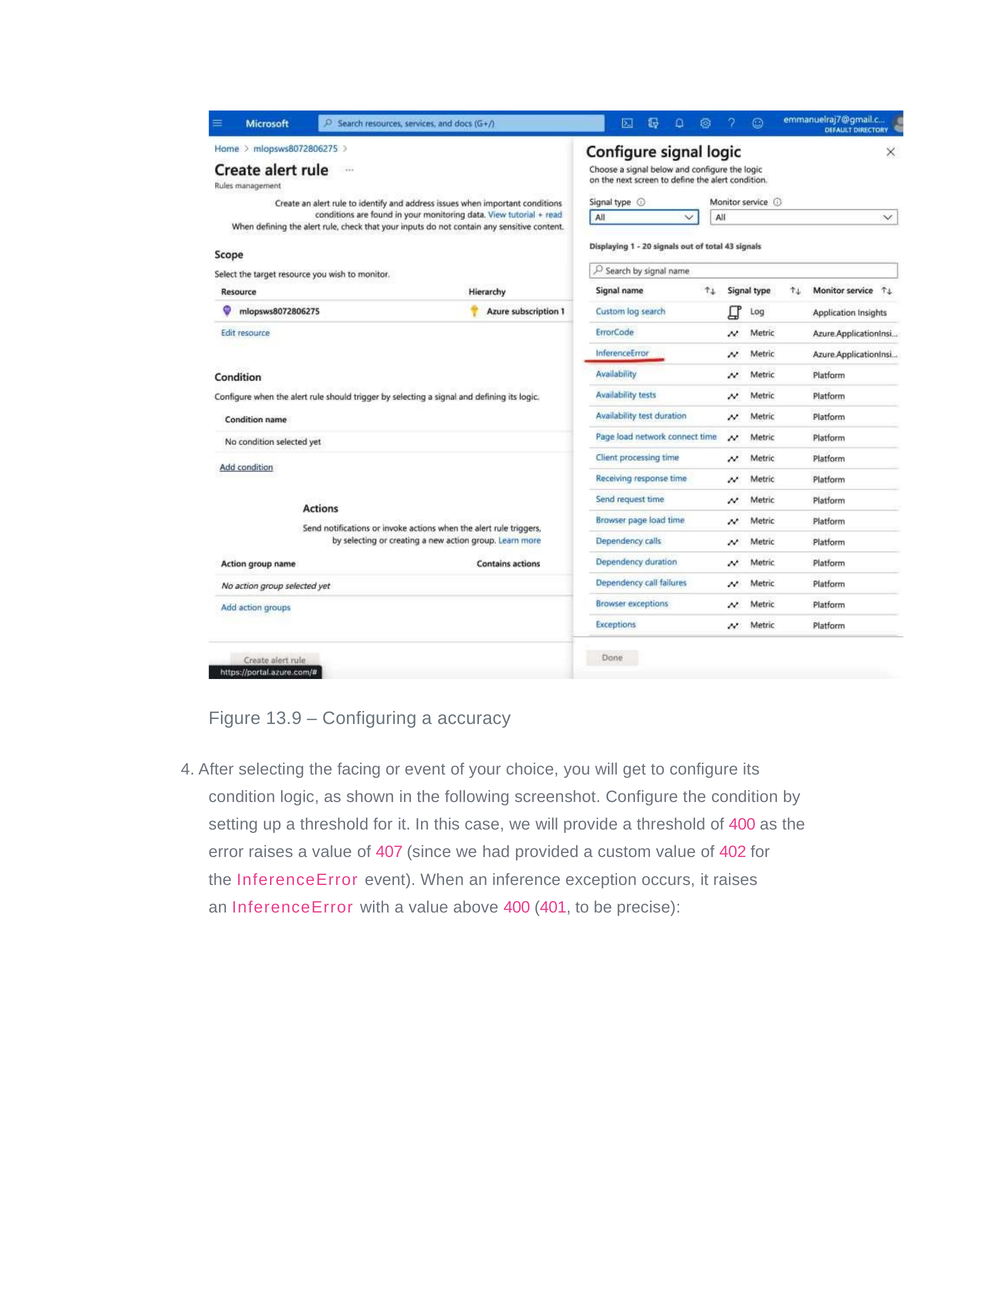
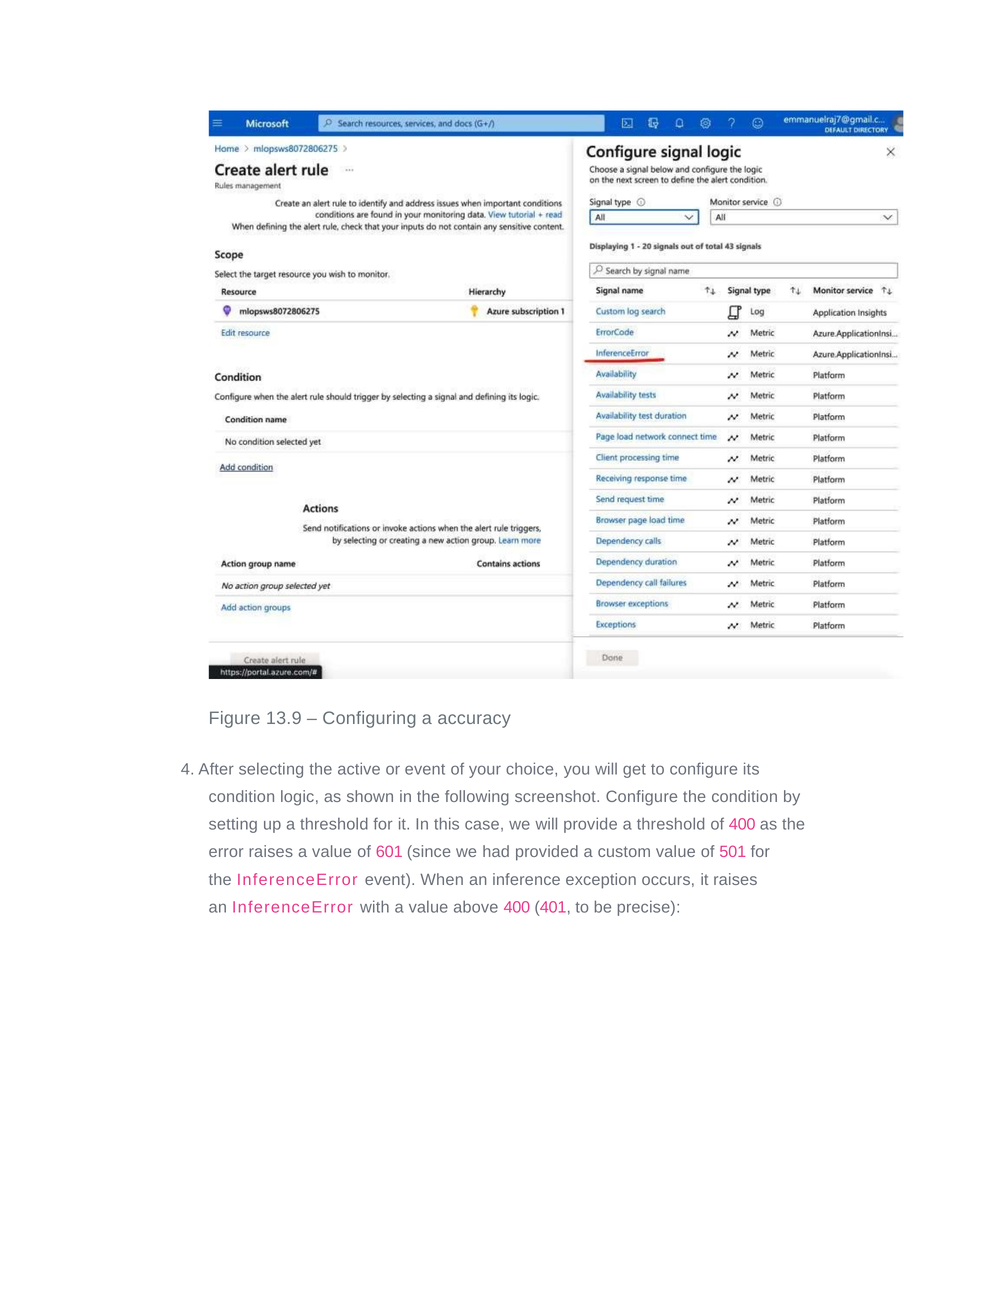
facing: facing -> active
407: 407 -> 601
402: 402 -> 501
